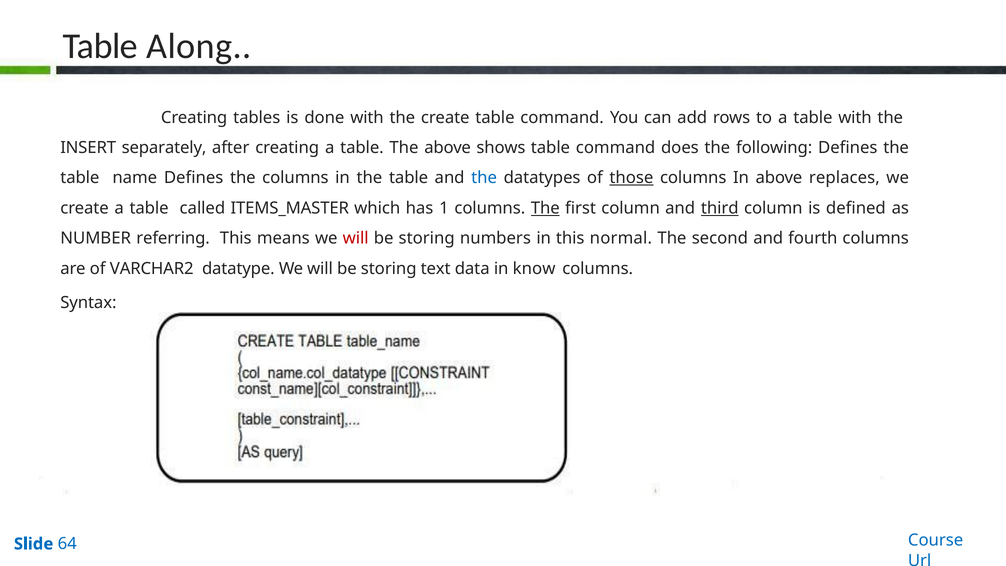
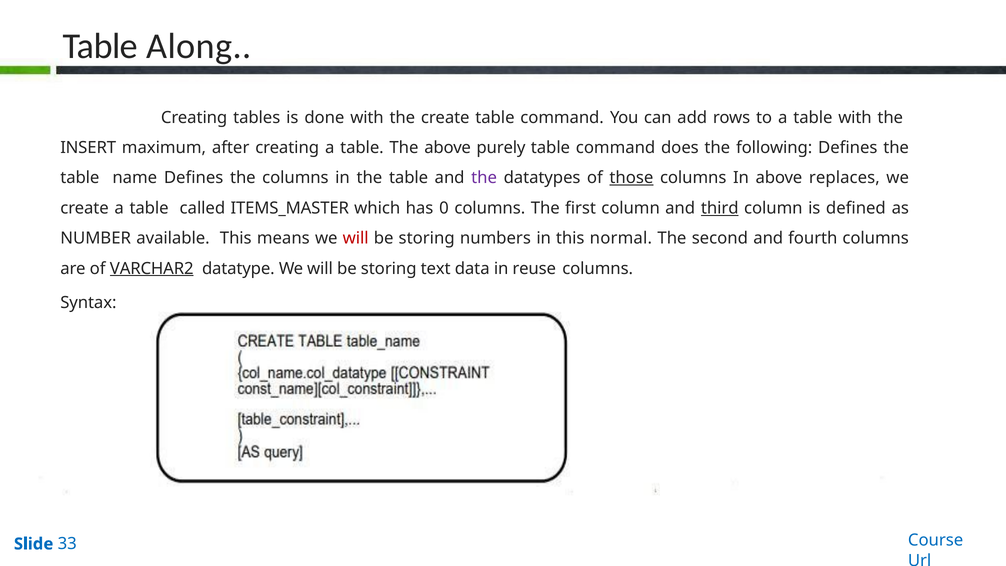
separately: separately -> maximum
shows: shows -> purely
the at (484, 178) colour: blue -> purple
1: 1 -> 0
The at (545, 208) underline: present -> none
referring: referring -> available
VARCHAR2 underline: none -> present
know: know -> reuse
64: 64 -> 33
